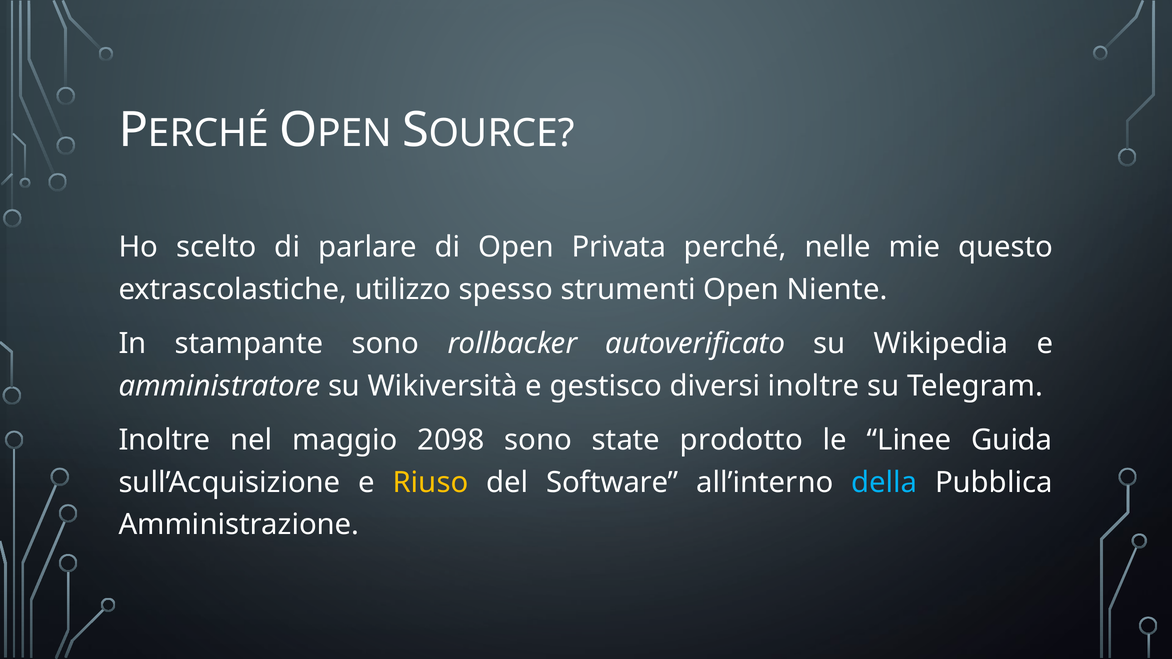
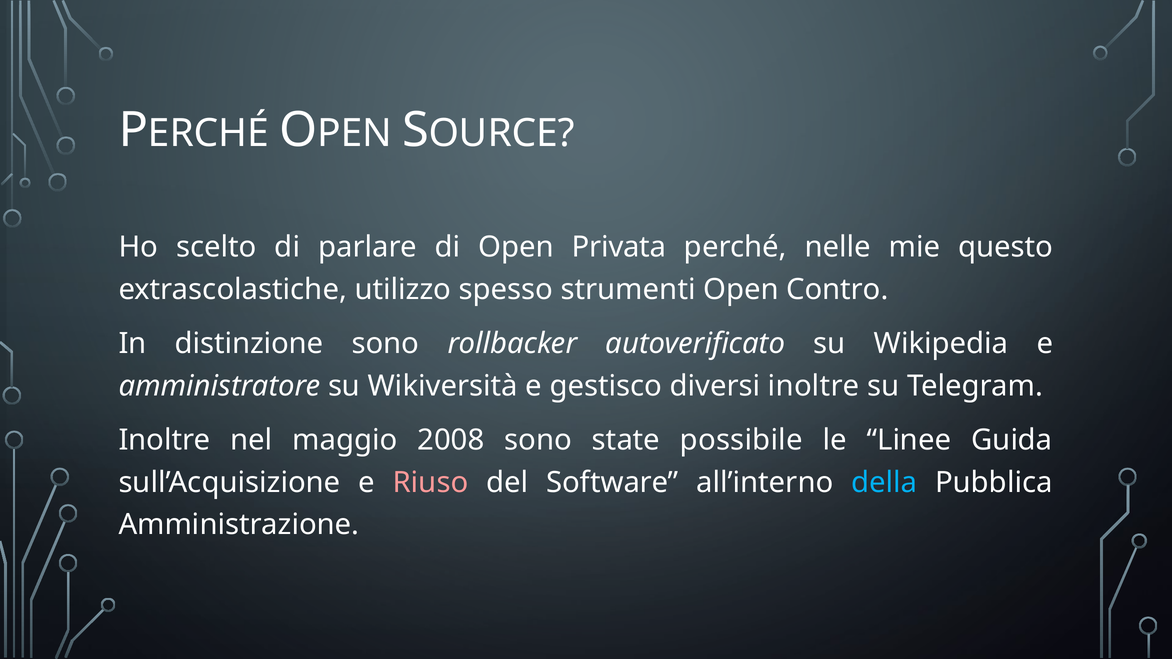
Niente: Niente -> Contro
stampante: stampante -> distinzione
2098: 2098 -> 2008
prodotto: prodotto -> possibile
Riuso colour: yellow -> pink
